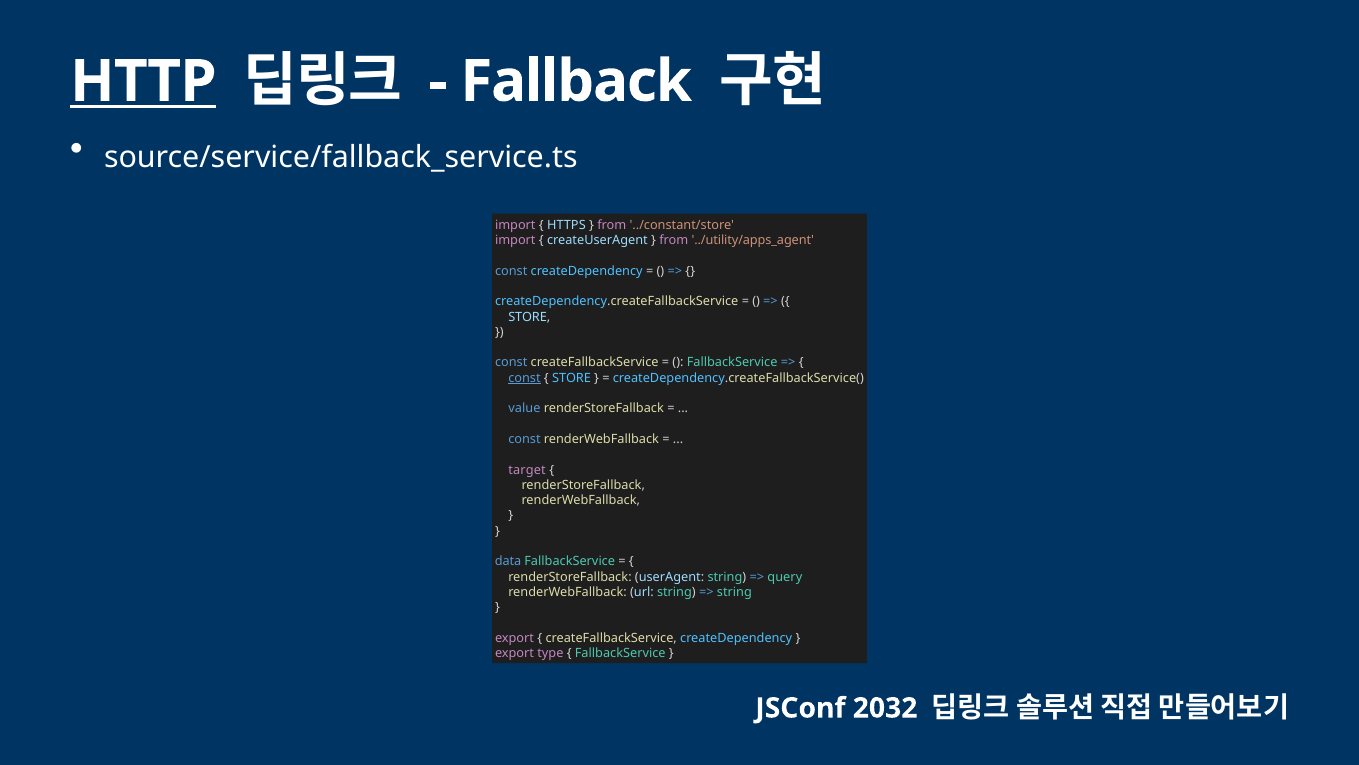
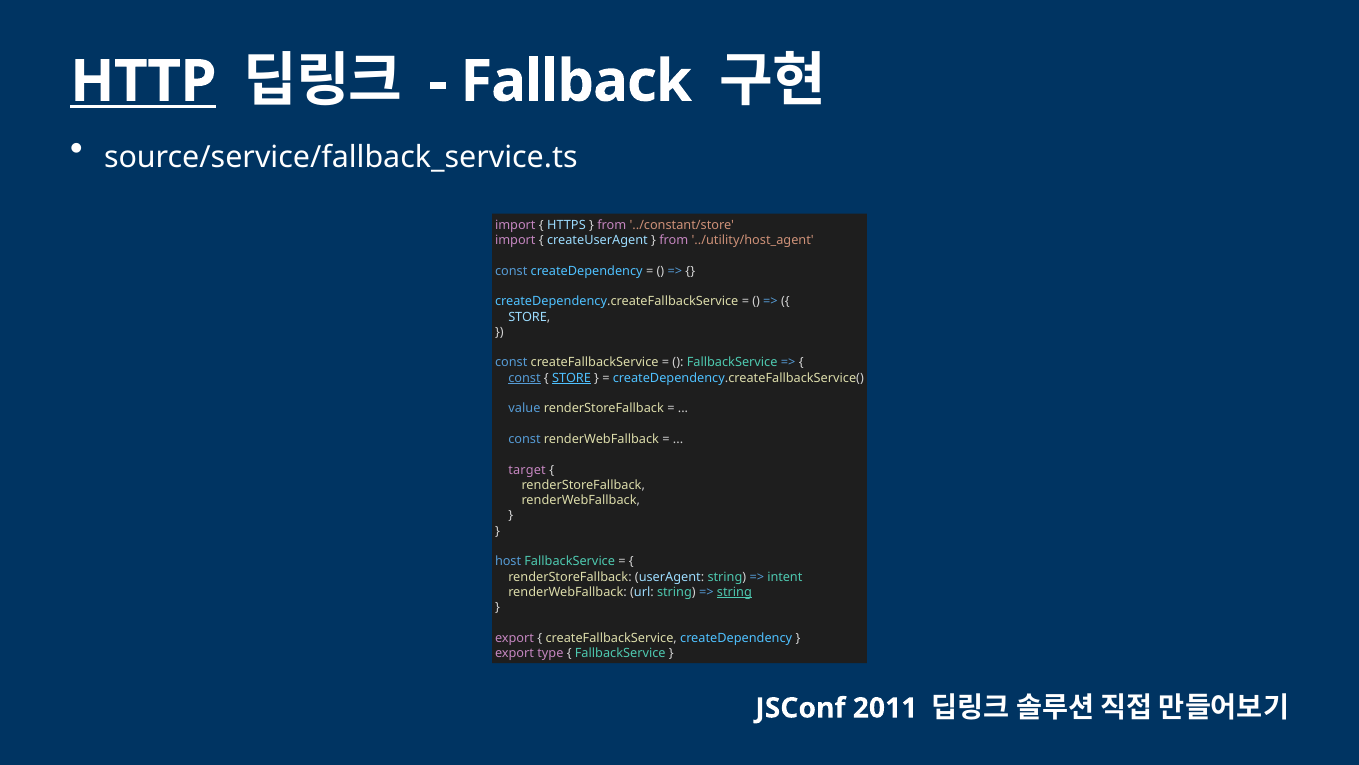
../utility/apps_agent: ../utility/apps_agent -> ../utility/host_agent
STORE at (572, 378) underline: none -> present
data: data -> host
query: query -> intent
string at (734, 592) underline: none -> present
2032: 2032 -> 2011
